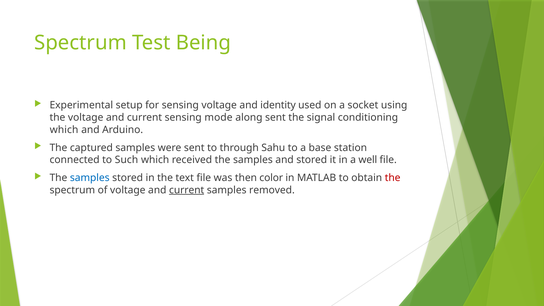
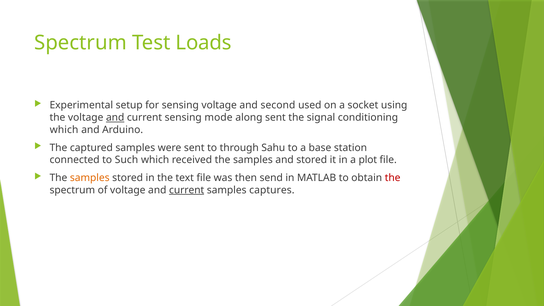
Being: Being -> Loads
identity: identity -> second
and at (115, 118) underline: none -> present
well: well -> plot
samples at (90, 178) colour: blue -> orange
color: color -> send
removed: removed -> captures
